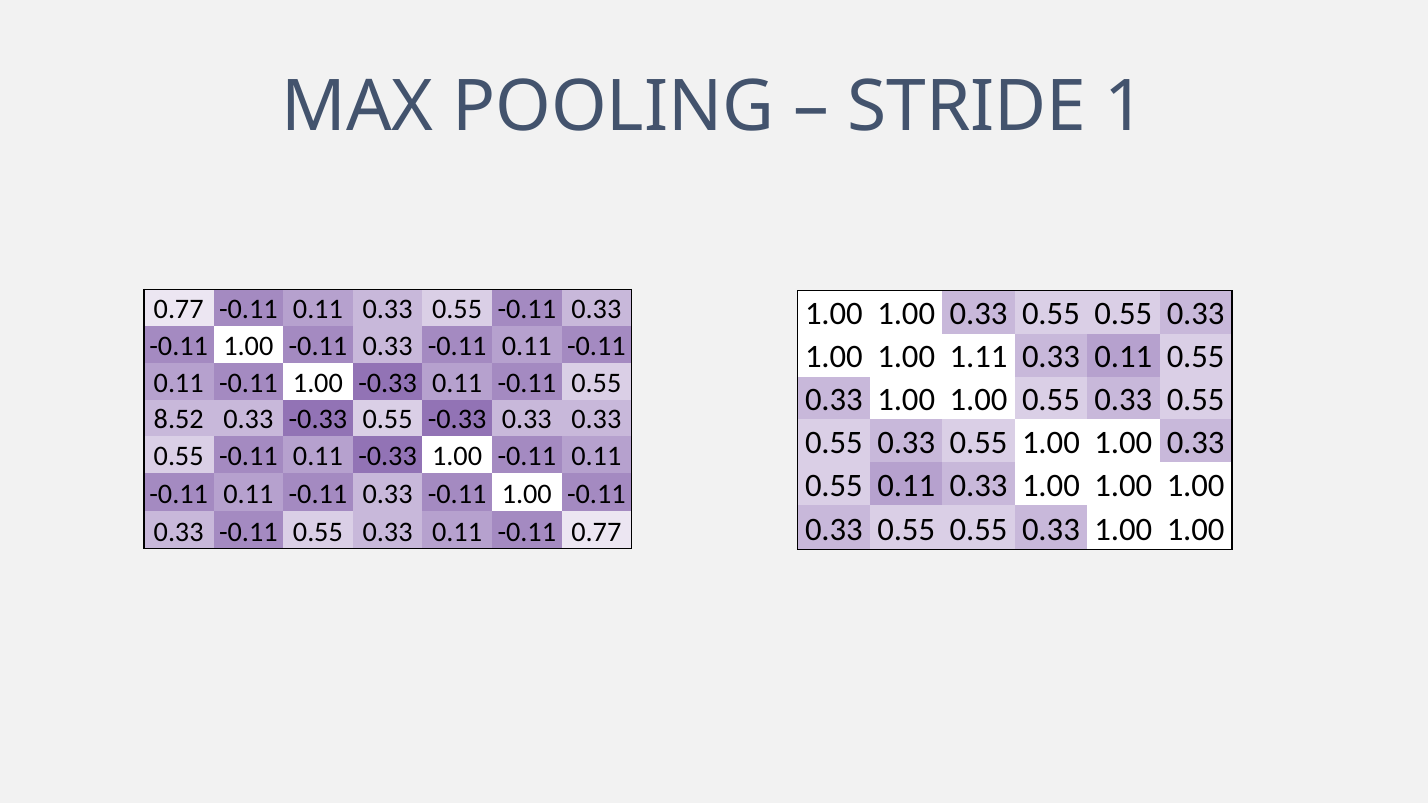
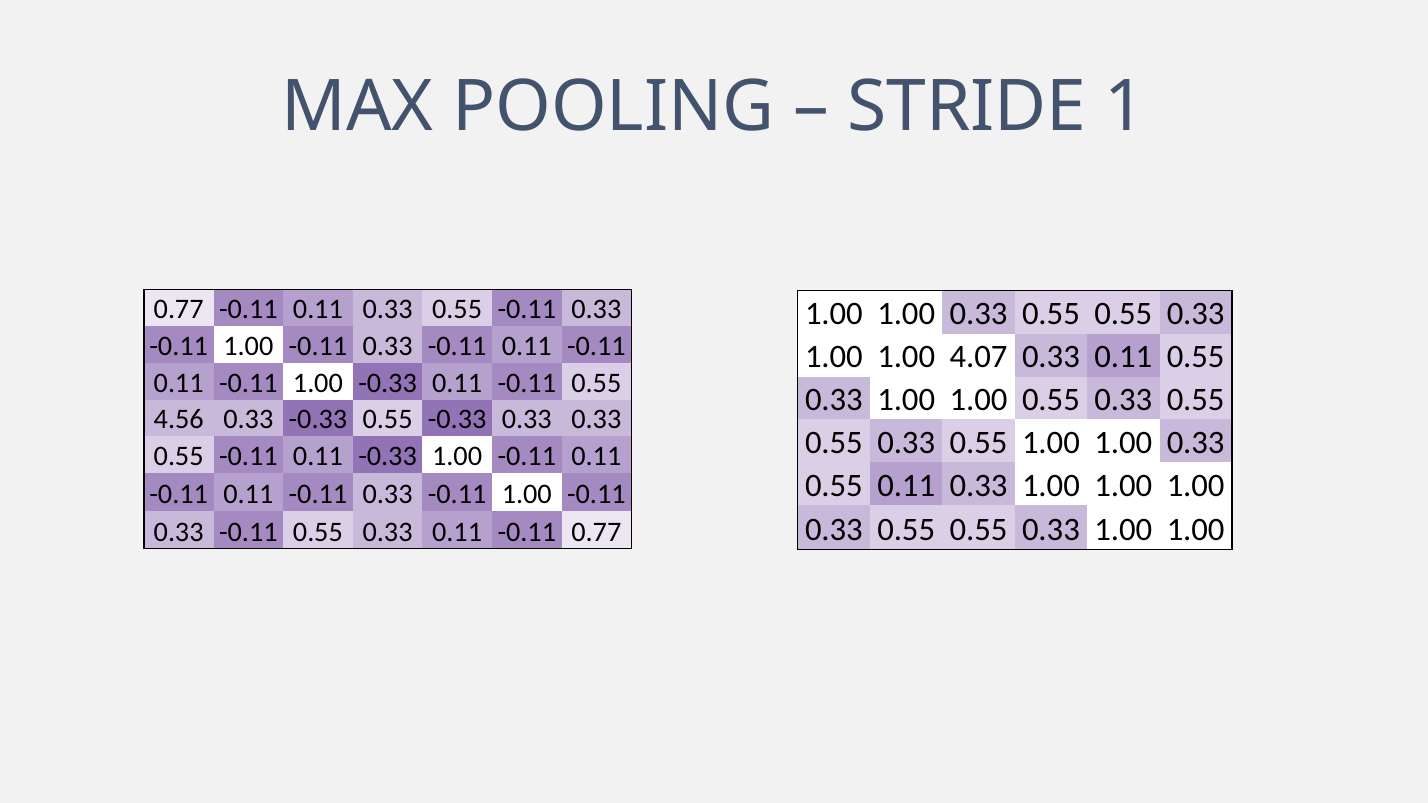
1.11: 1.11 -> 4.07
8.52: 8.52 -> 4.56
